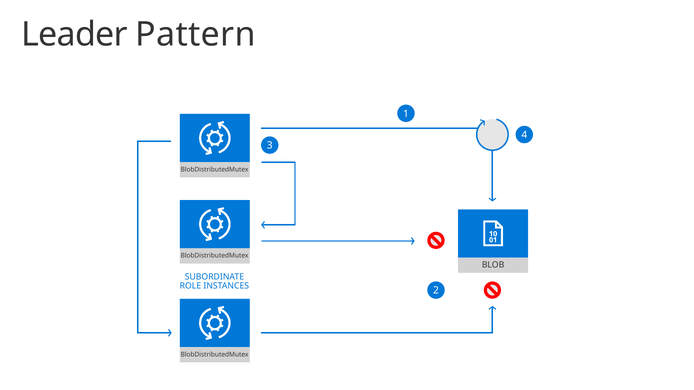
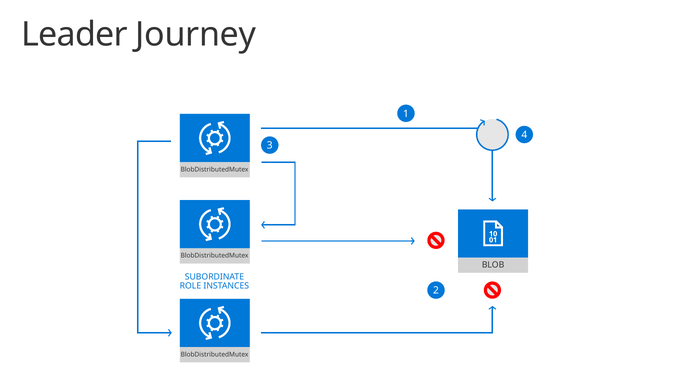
Pattern: Pattern -> Journey
